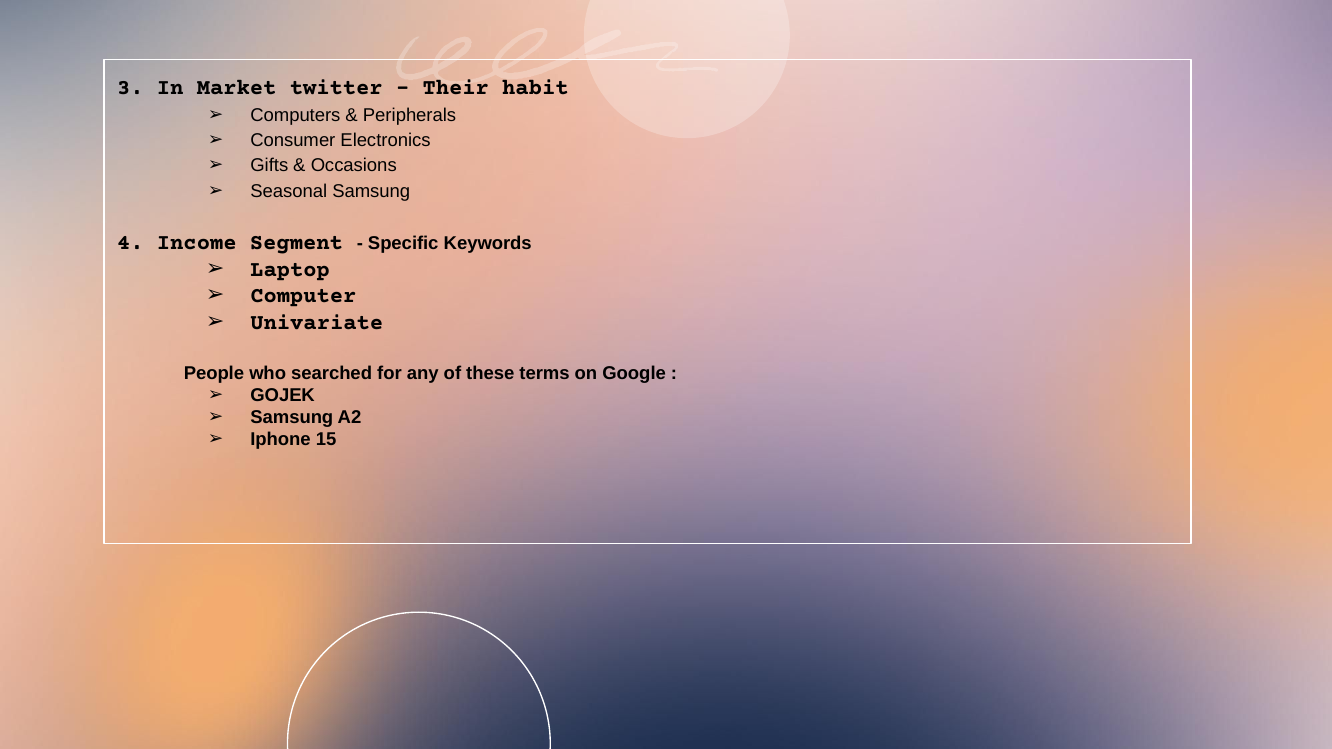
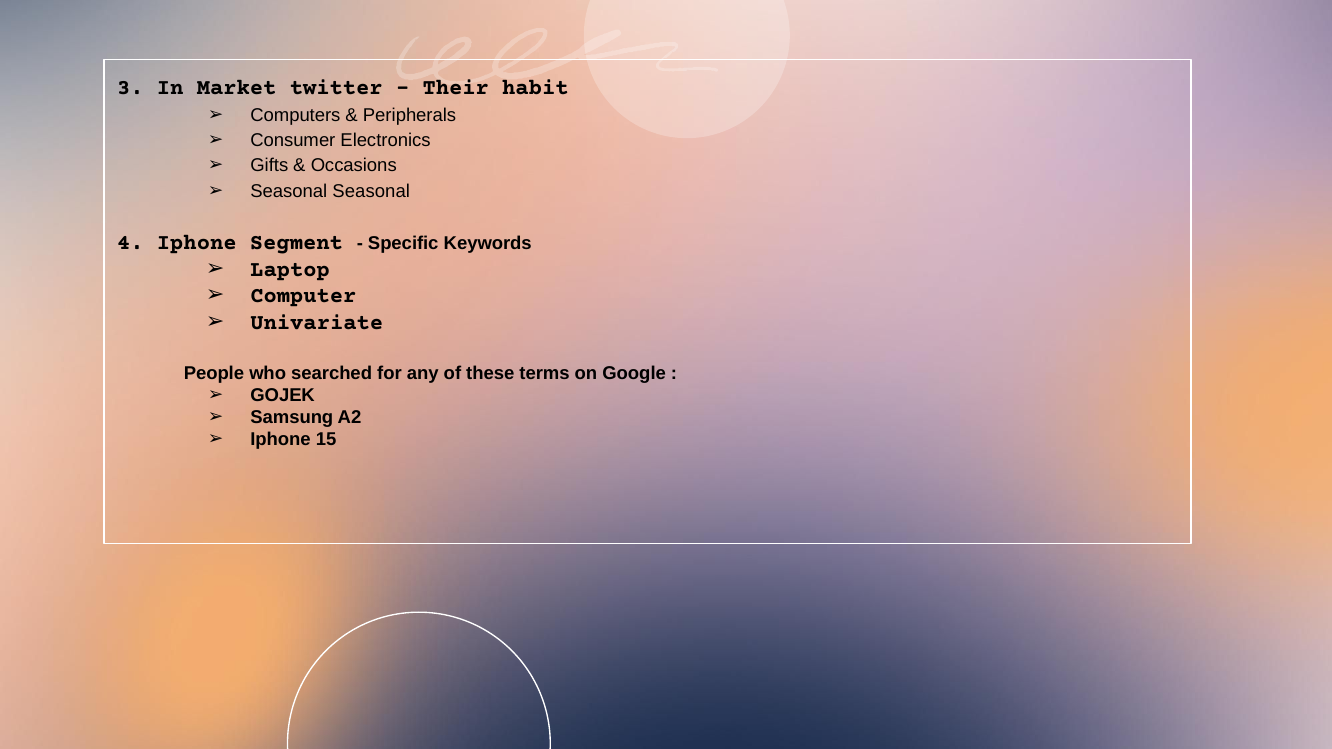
Seasonal Samsung: Samsung -> Seasonal
4 Income: Income -> Iphone
